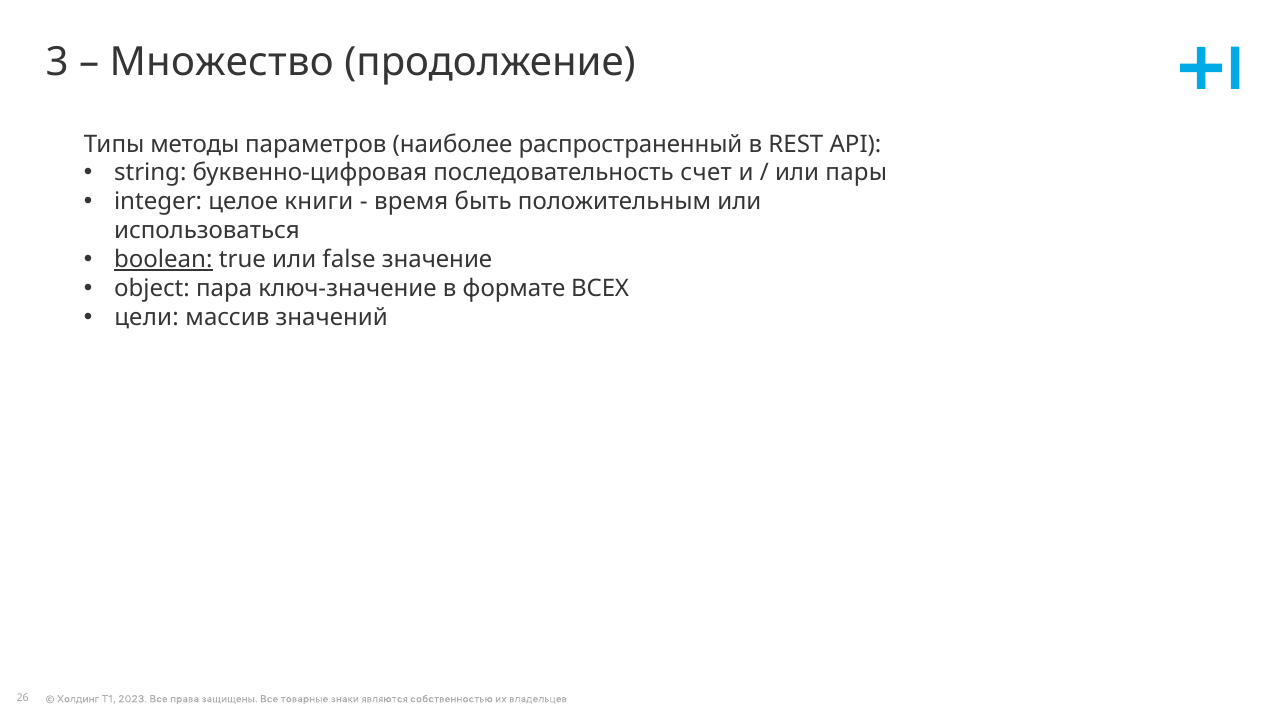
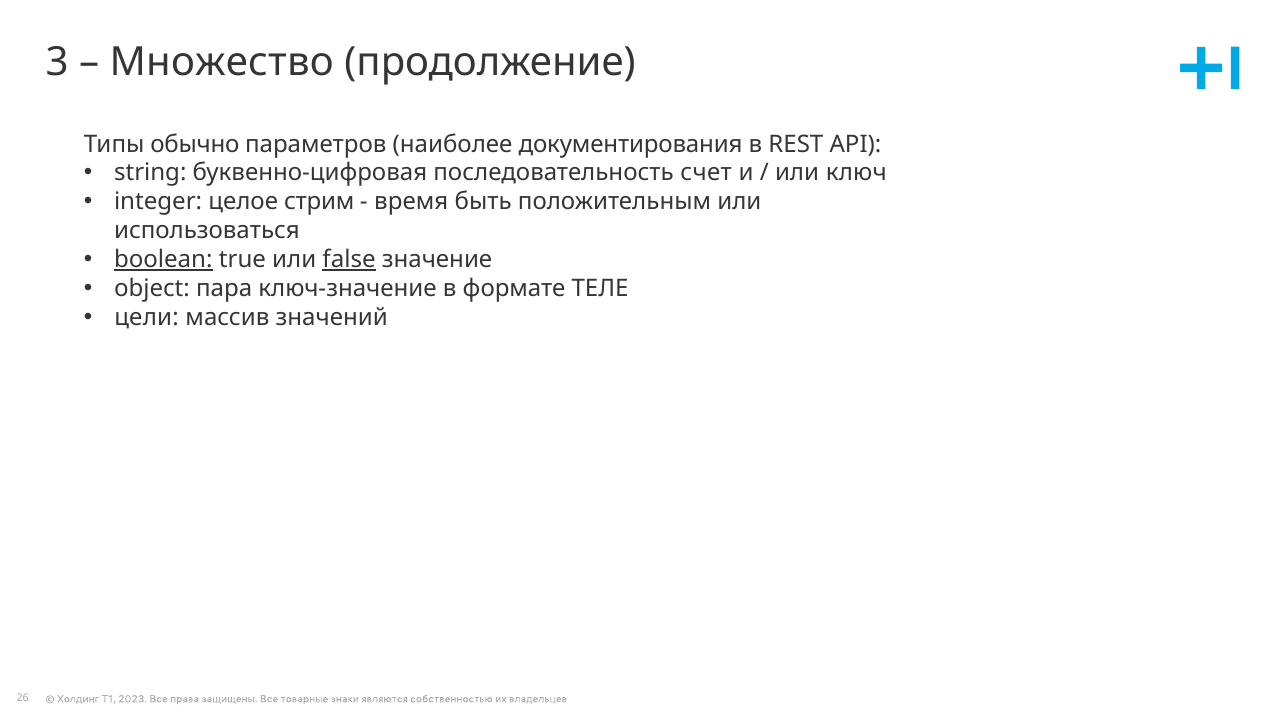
методы: методы -> обычно
распространенный: распространенный -> документирования
пары: пары -> ключ
книги: книги -> стрим
false underline: none -> present
ВСЕХ: ВСЕХ -> ТЕЛЕ
